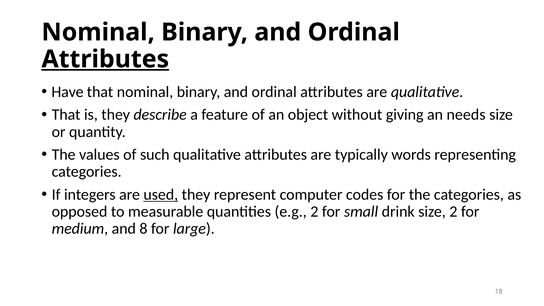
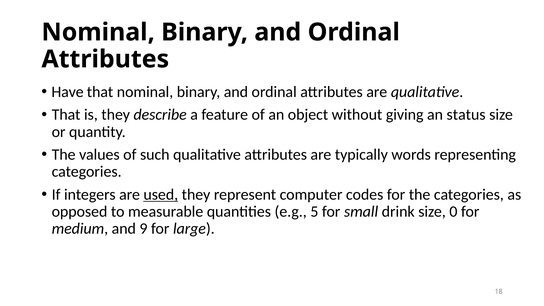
Attributes at (105, 59) underline: present -> none
needs: needs -> status
e.g 2: 2 -> 5
size 2: 2 -> 0
8: 8 -> 9
